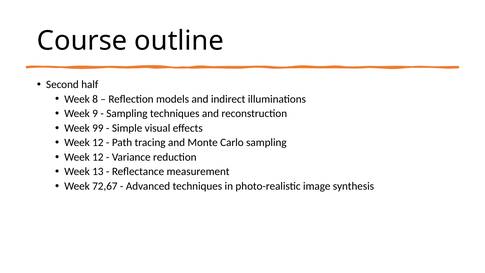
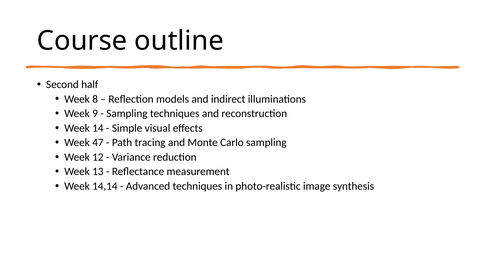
99: 99 -> 14
12 at (98, 143): 12 -> 47
72,67: 72,67 -> 14,14
